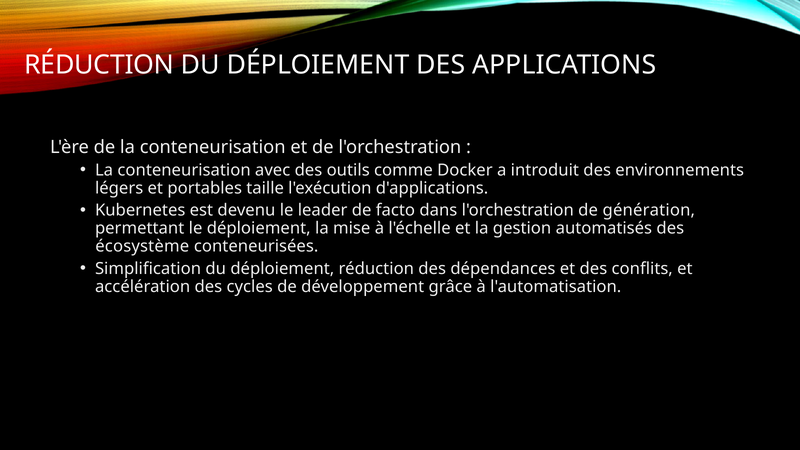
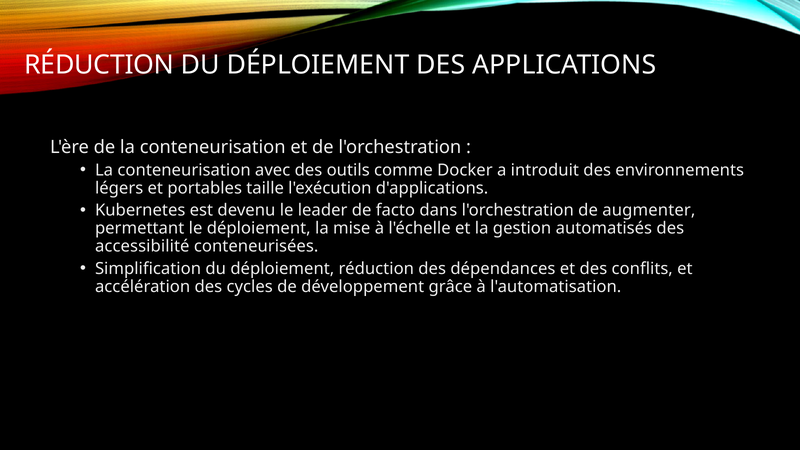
génération: génération -> augmenter
écosystème: écosystème -> accessibilité
